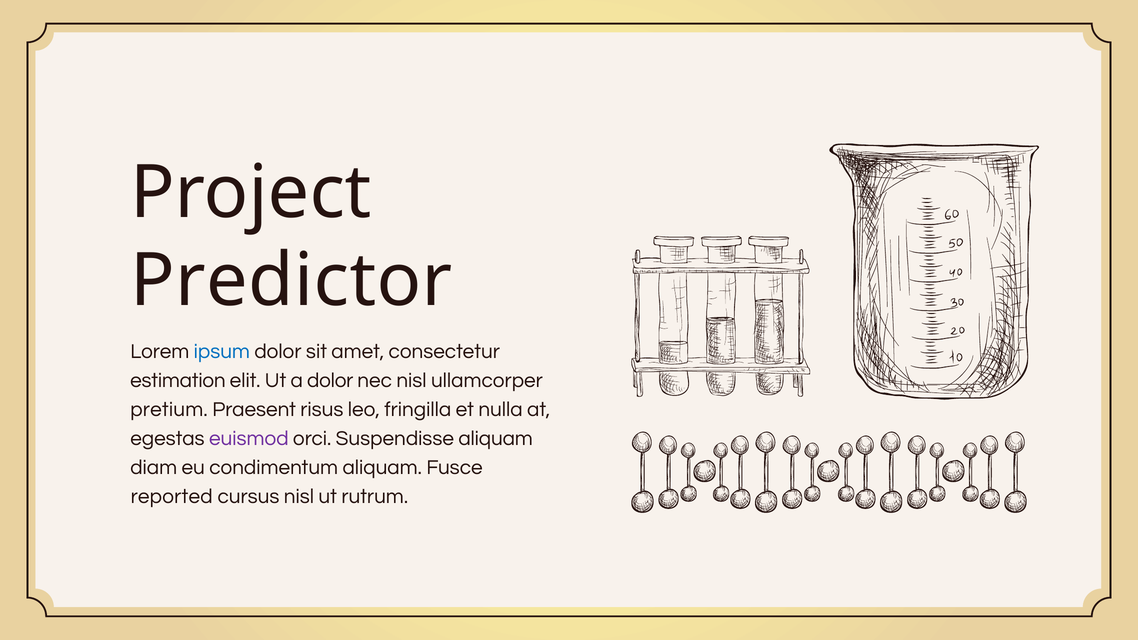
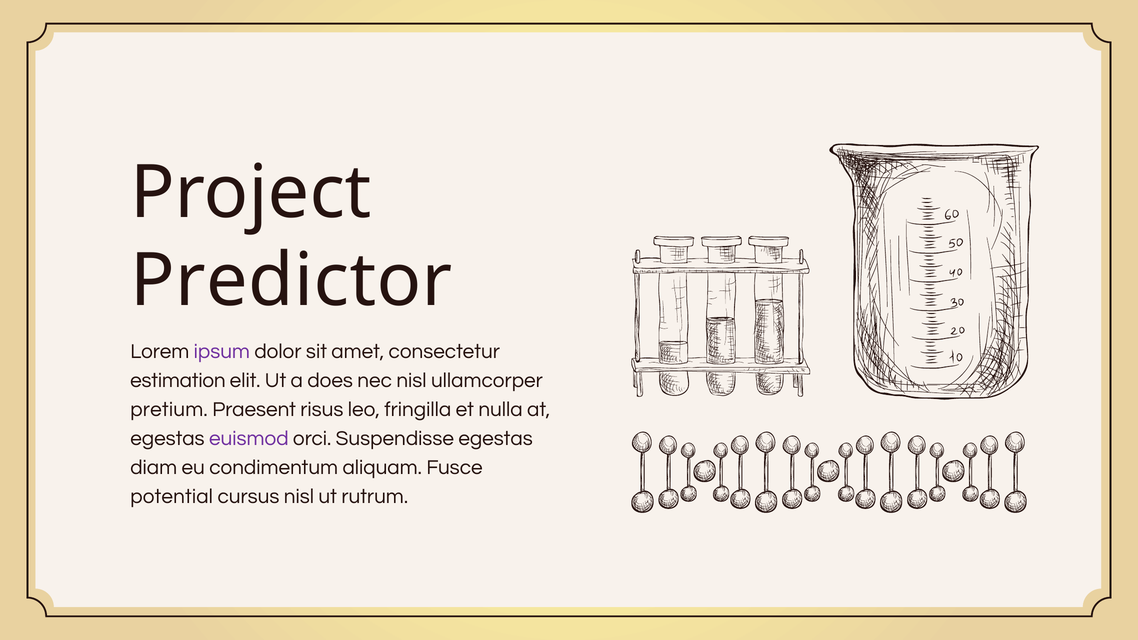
ipsum colour: blue -> purple
a dolor: dolor -> does
Suspendisse aliquam: aliquam -> egestas
reported: reported -> potential
